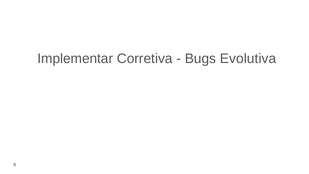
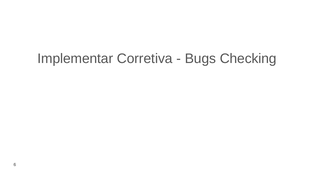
Evolutiva: Evolutiva -> Checking
